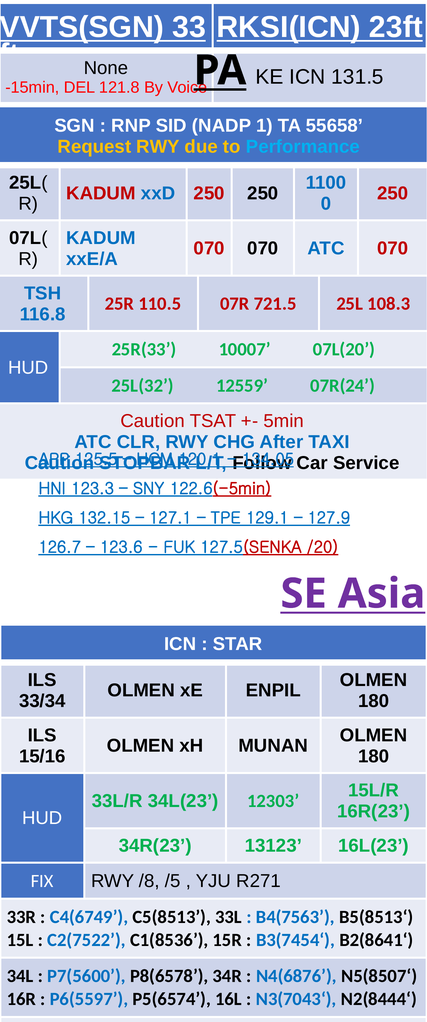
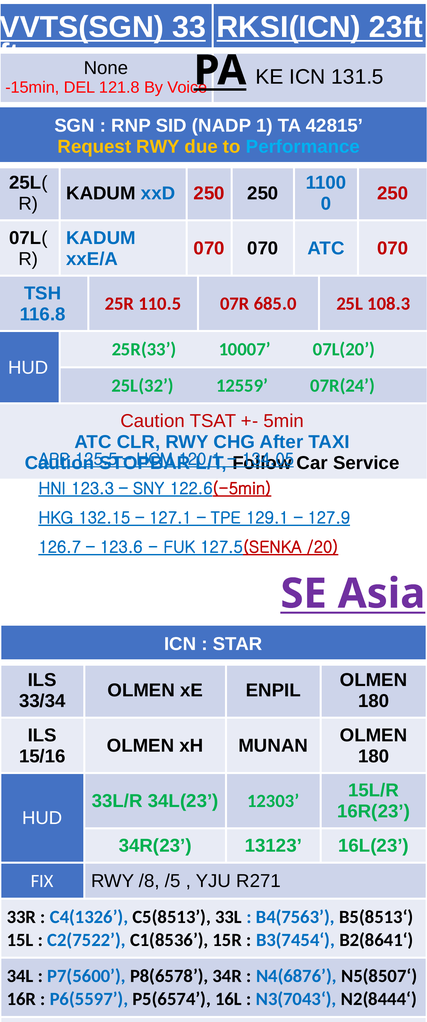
55658: 55658 -> 42815
KADUM at (101, 193) colour: red -> black
721.5: 721.5 -> 685.0
C4(6749: C4(6749 -> C4(1326
